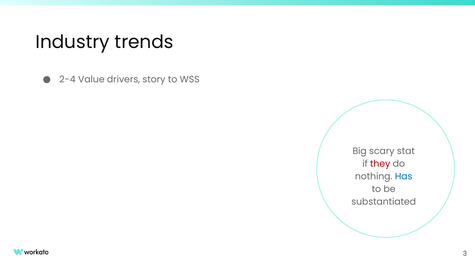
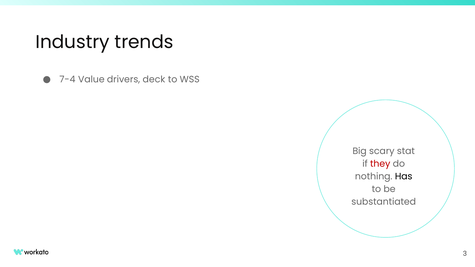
2-4: 2-4 -> 7-4
story: story -> deck
Has colour: blue -> black
